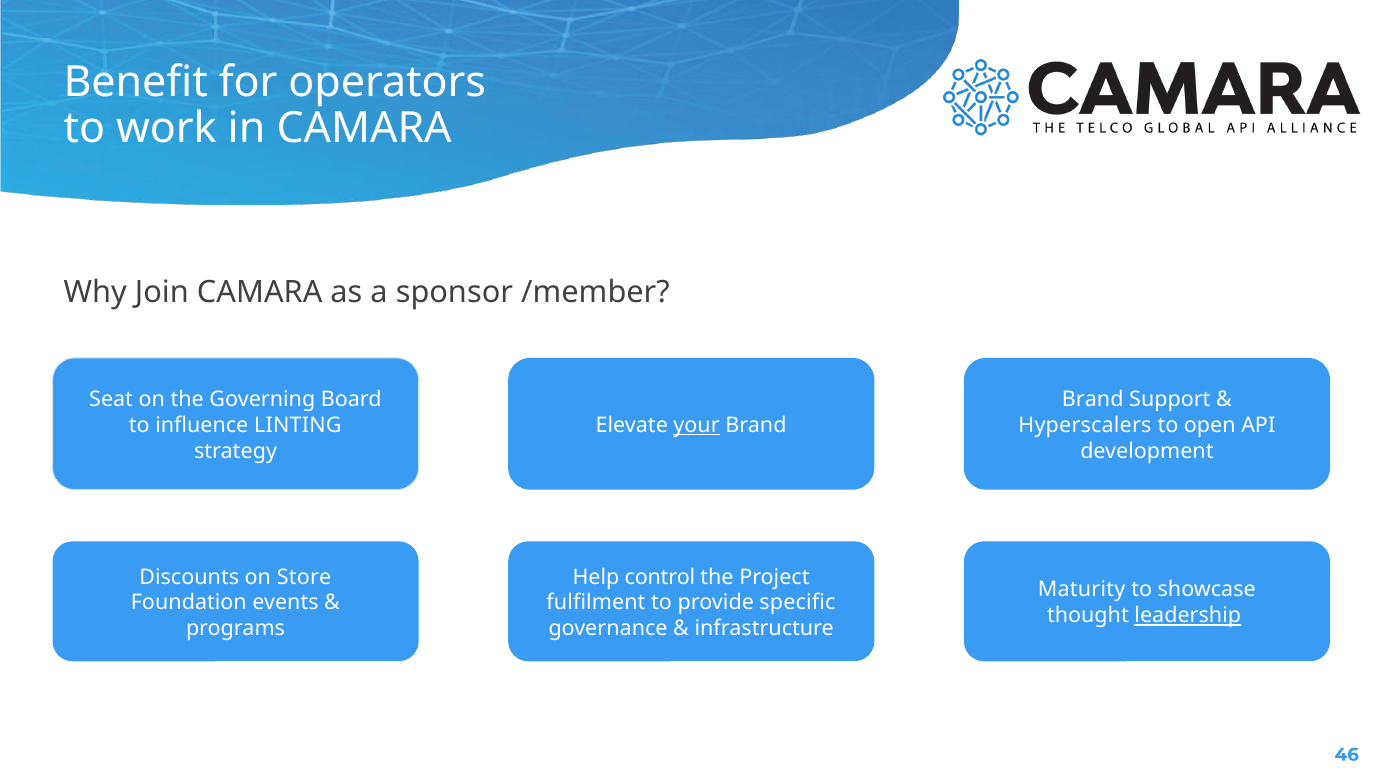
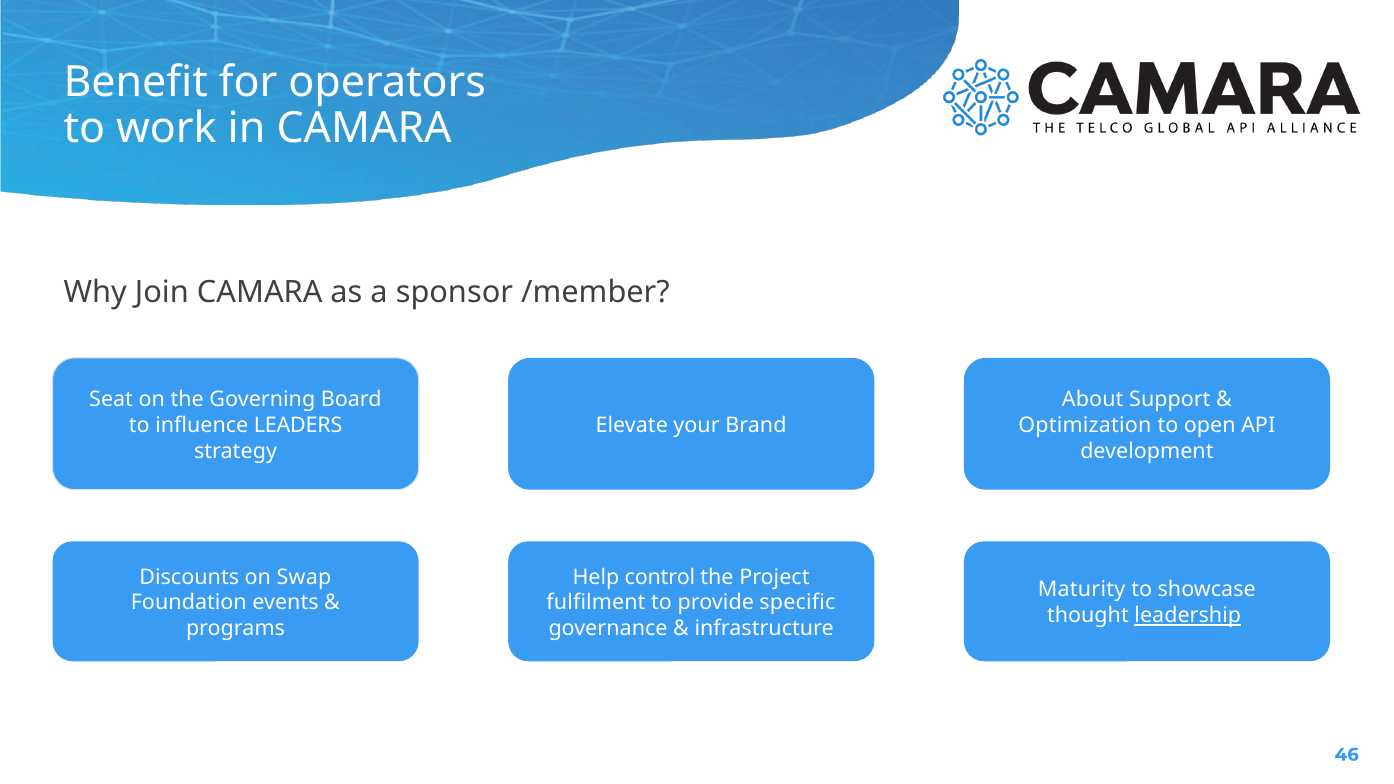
Brand at (1093, 400): Brand -> About
LINTING: LINTING -> LEADERS
your underline: present -> none
Hyperscalers: Hyperscalers -> Optimization
Store: Store -> Swap
